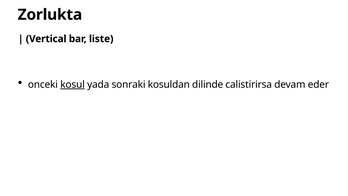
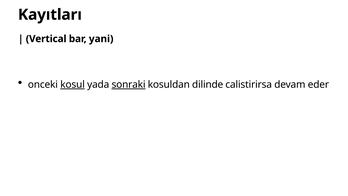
Zorlukta: Zorlukta -> Kayıtları
liste: liste -> yani
sonraki underline: none -> present
